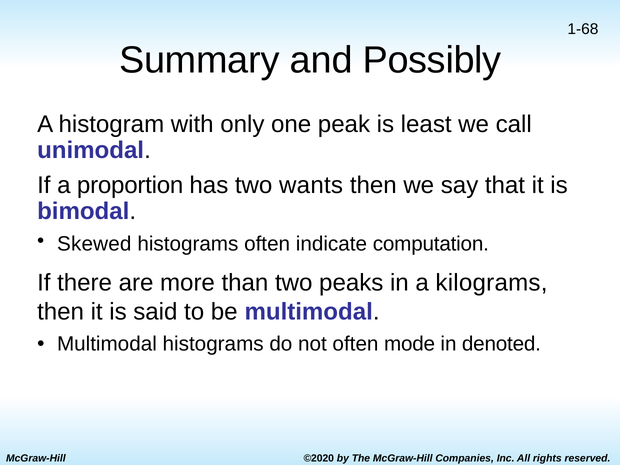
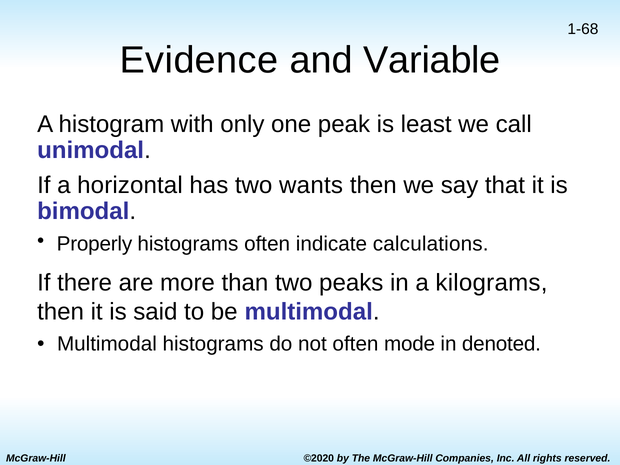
Summary: Summary -> Evidence
Possibly: Possibly -> Variable
proportion: proportion -> horizontal
Skewed: Skewed -> Properly
computation: computation -> calculations
